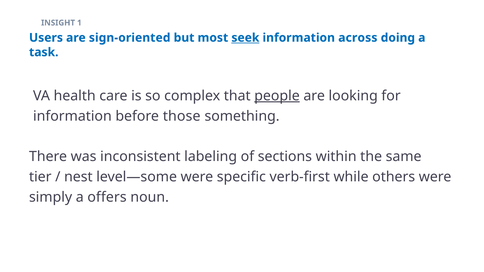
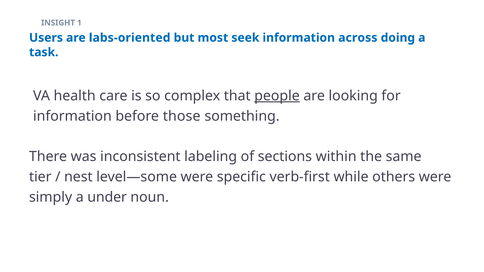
sign-oriented: sign-oriented -> labs-oriented
seek underline: present -> none
offers: offers -> under
